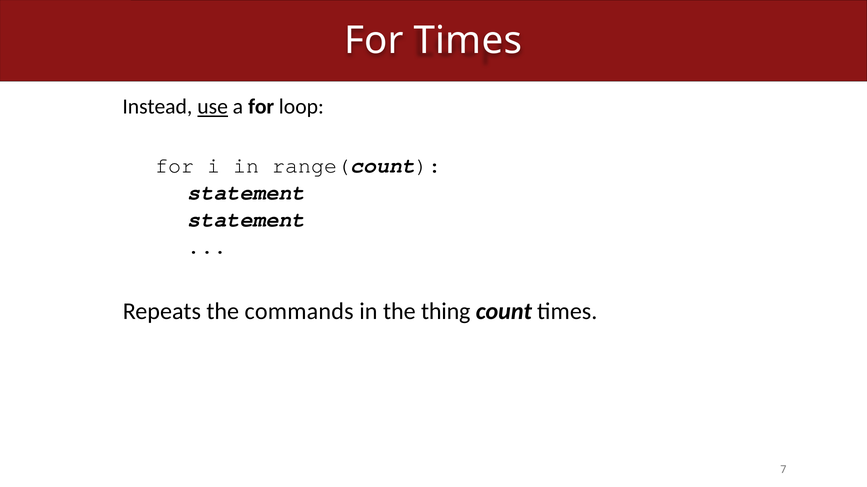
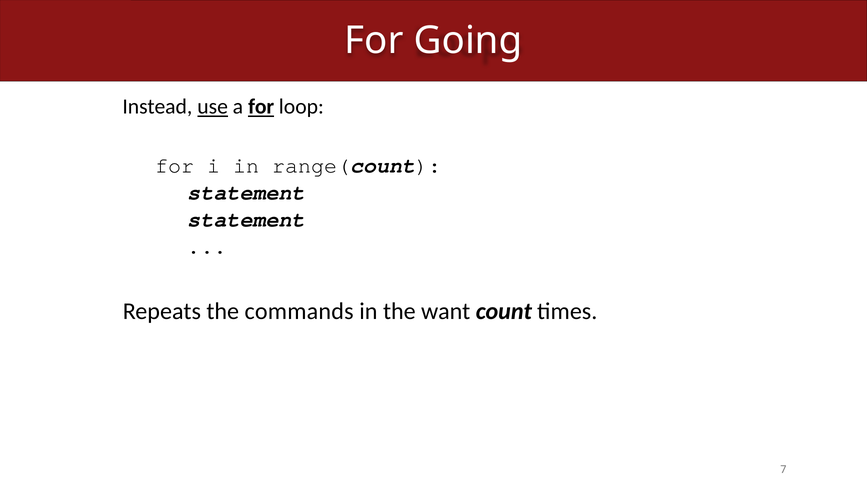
For Times: Times -> Going
for at (261, 107) underline: none -> present
thing: thing -> want
